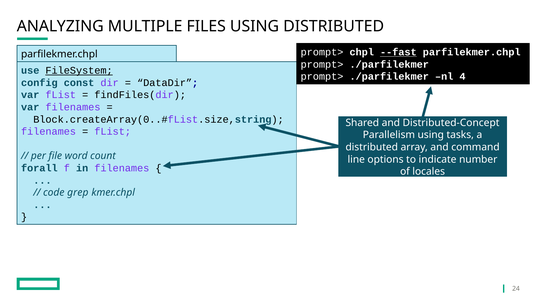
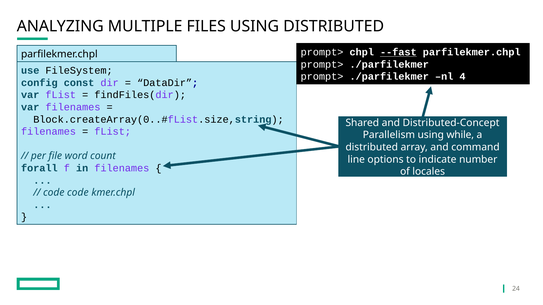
FileSystem underline: present -> none
tasks: tasks -> while
code grep: grep -> code
